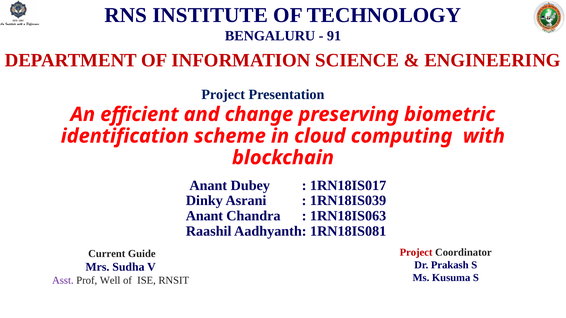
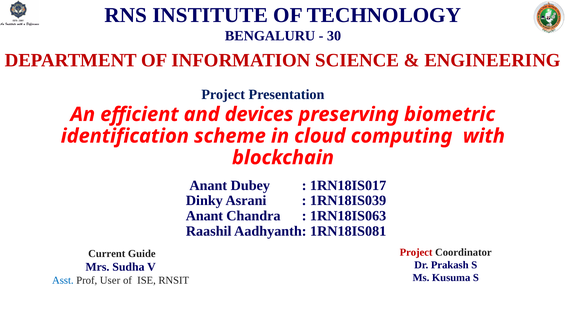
91: 91 -> 30
change: change -> devices
Asst colour: purple -> blue
Well: Well -> User
